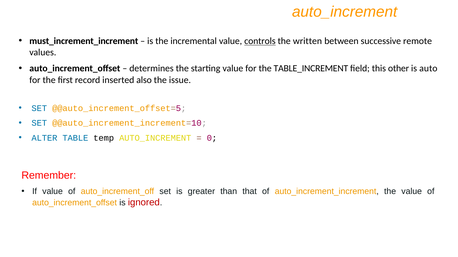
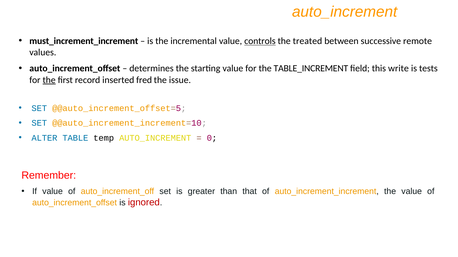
written: written -> treated
other: other -> write
auto: auto -> tests
the at (49, 80) underline: none -> present
also: also -> fred
